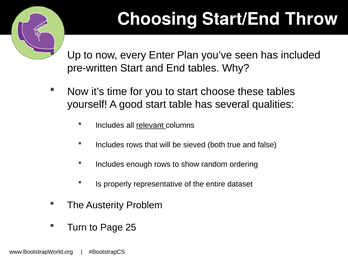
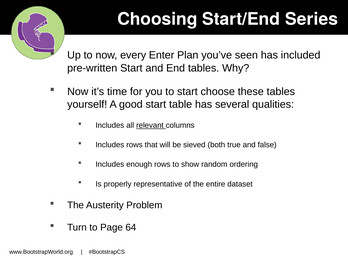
Throw: Throw -> Series
25: 25 -> 64
